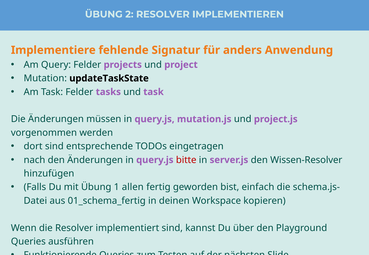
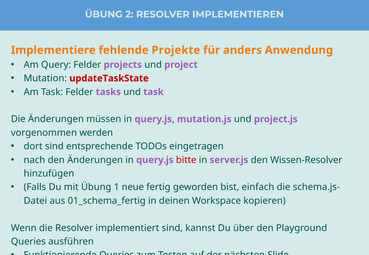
Signatur: Signatur -> Projekte
updateTaskState colour: black -> red
allen: allen -> neue
